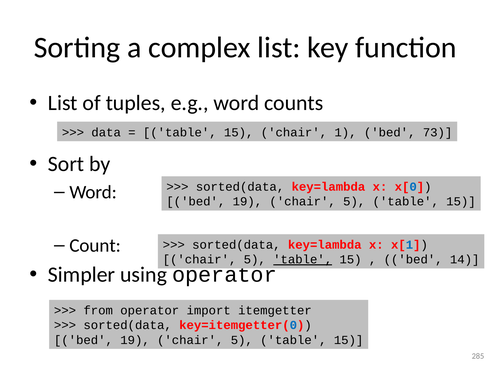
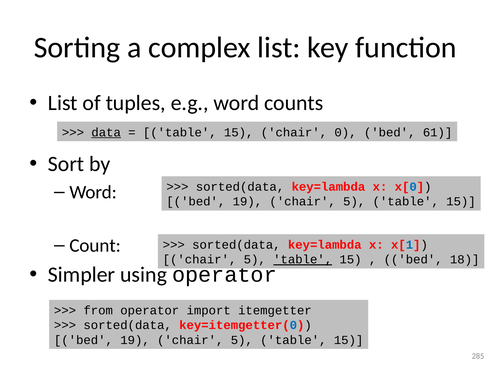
data underline: none -> present
1: 1 -> 0
73: 73 -> 61
14: 14 -> 18
